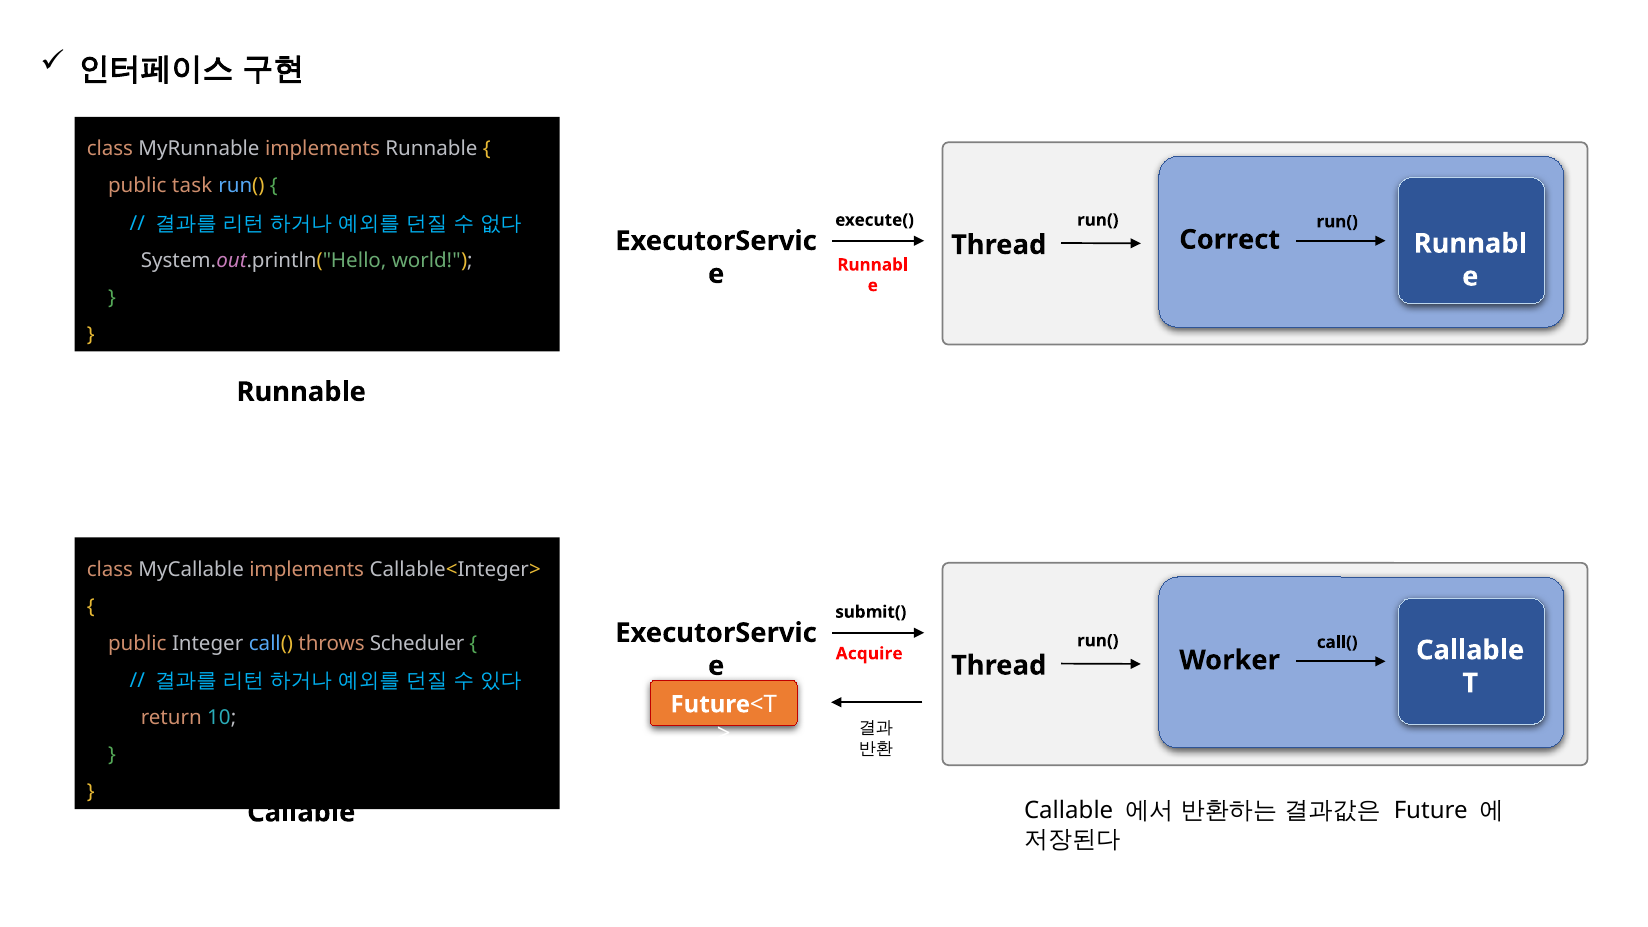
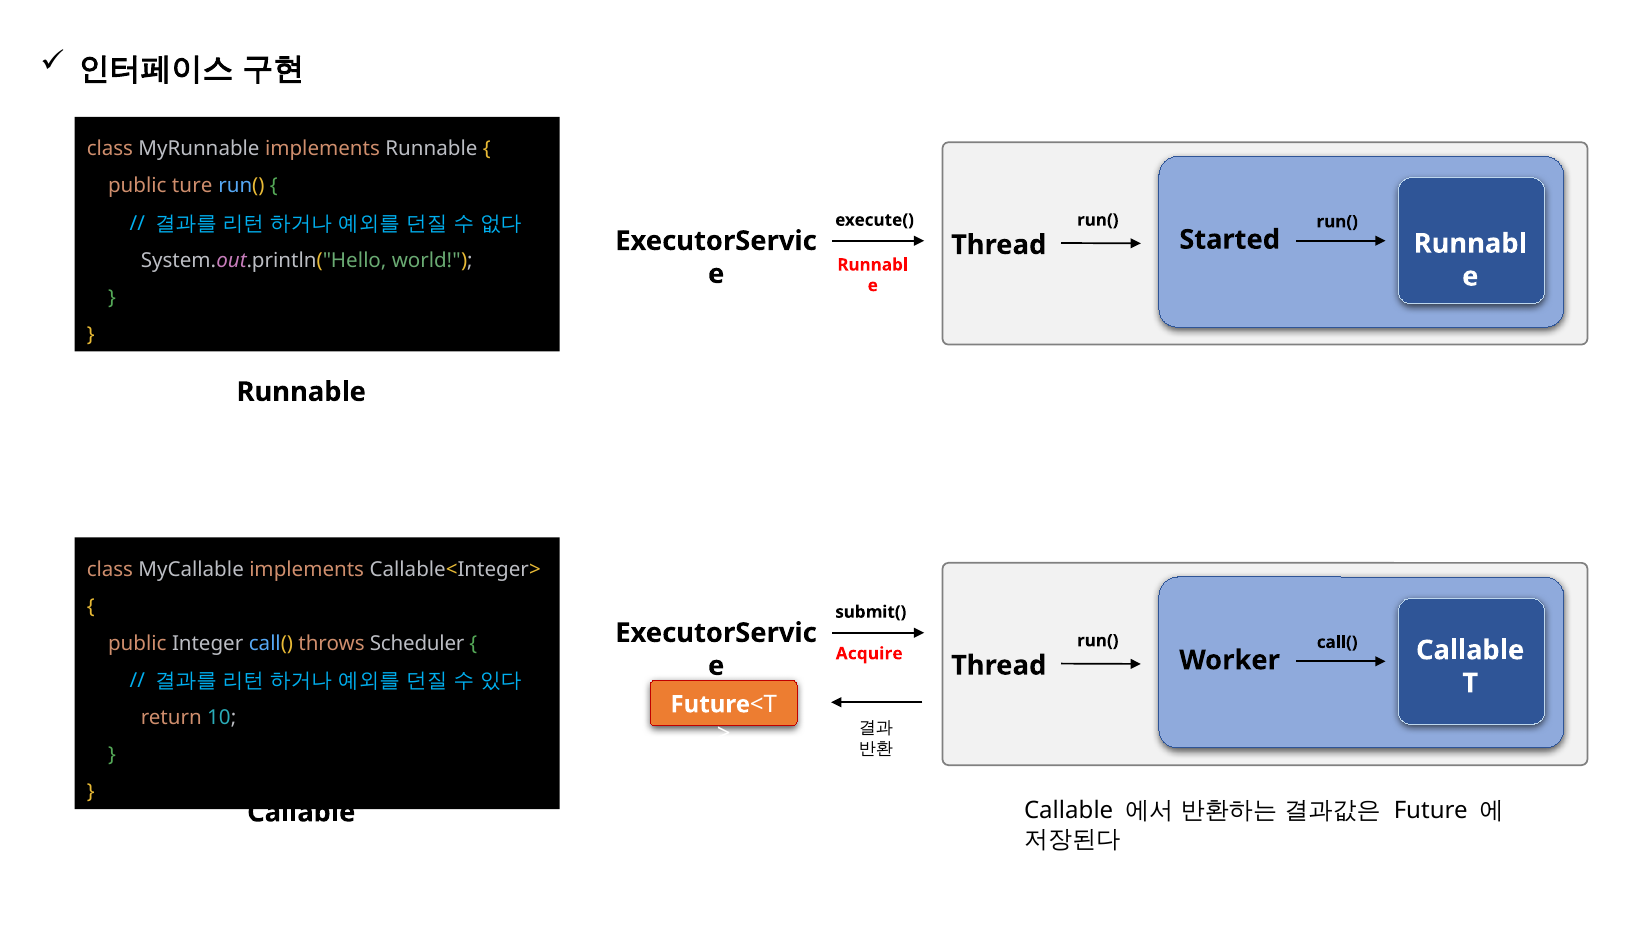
task: task -> ture
Correct: Correct -> Started
